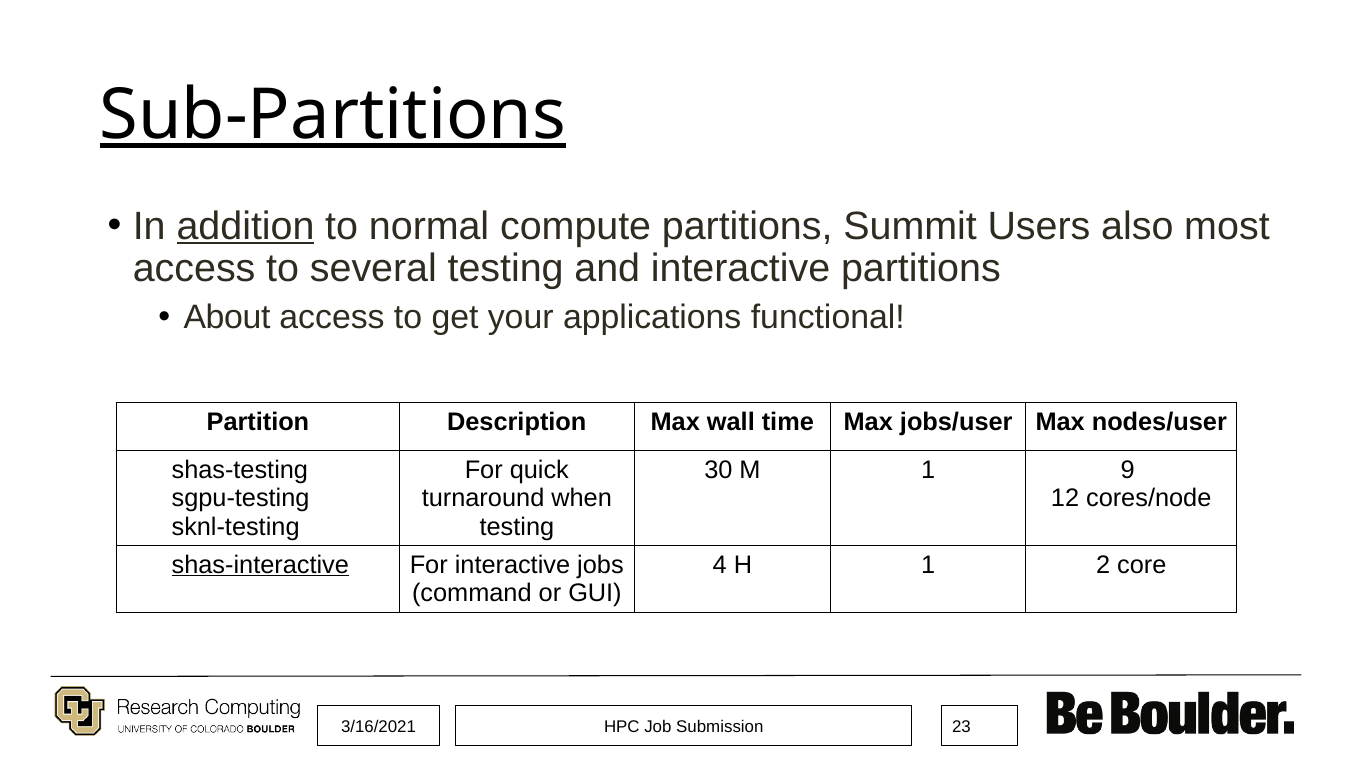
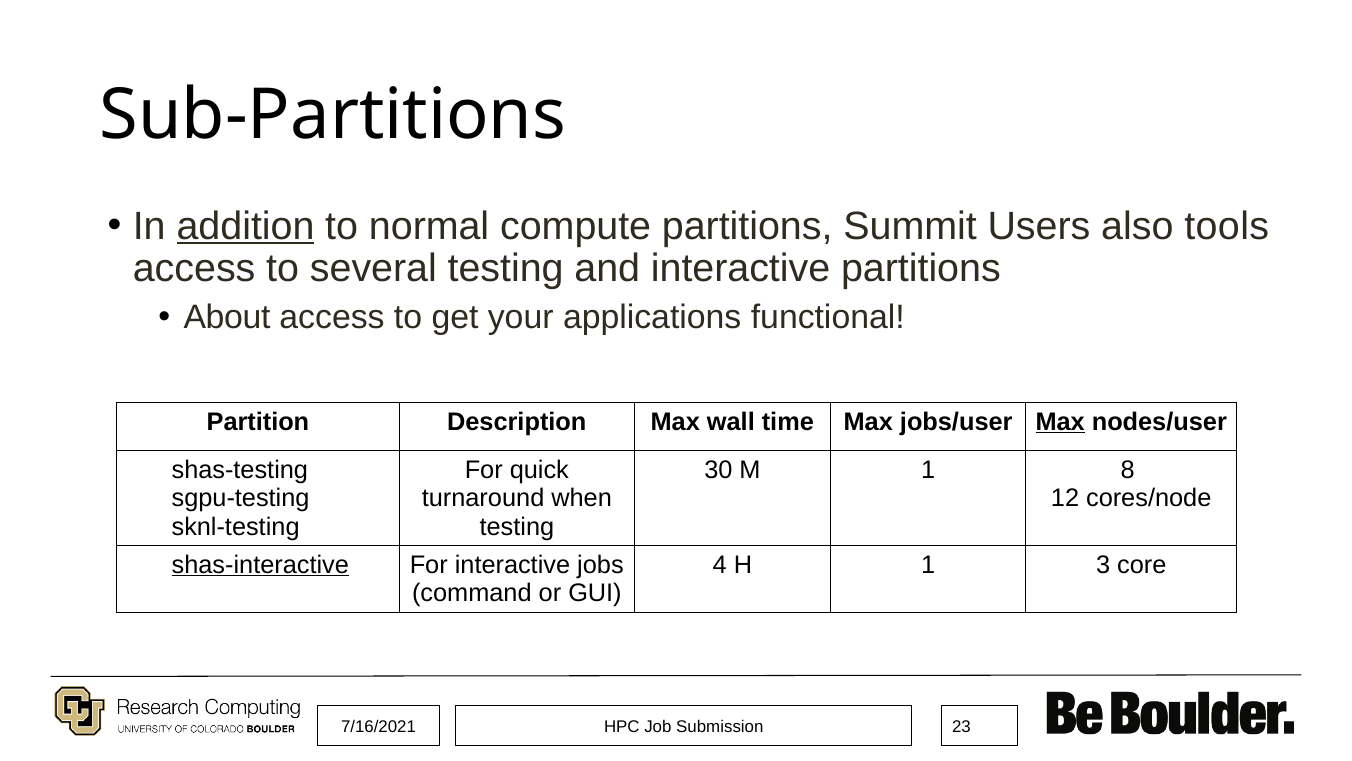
Sub-Partitions underline: present -> none
most: most -> tools
Max at (1060, 421) underline: none -> present
9: 9 -> 8
2: 2 -> 3
3/16/2021: 3/16/2021 -> 7/16/2021
